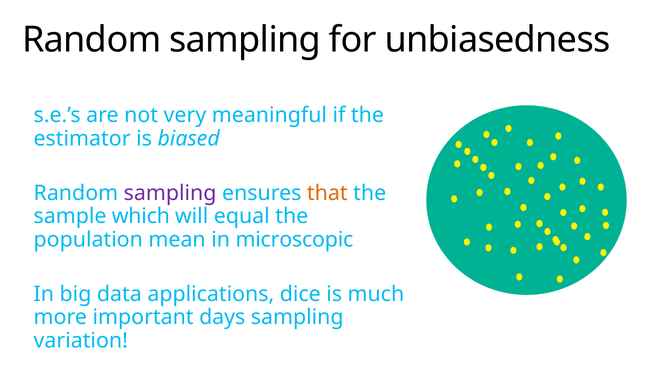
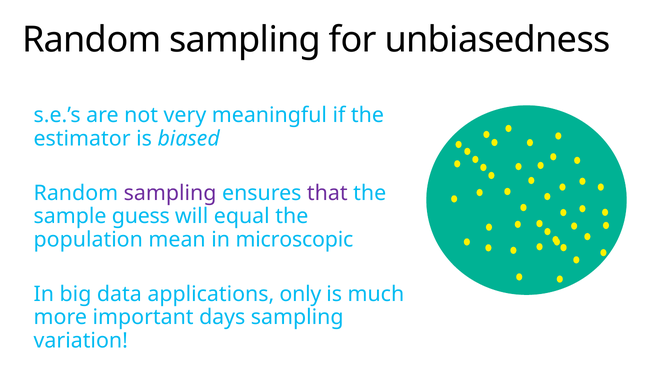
that colour: orange -> purple
which: which -> guess
dice: dice -> only
